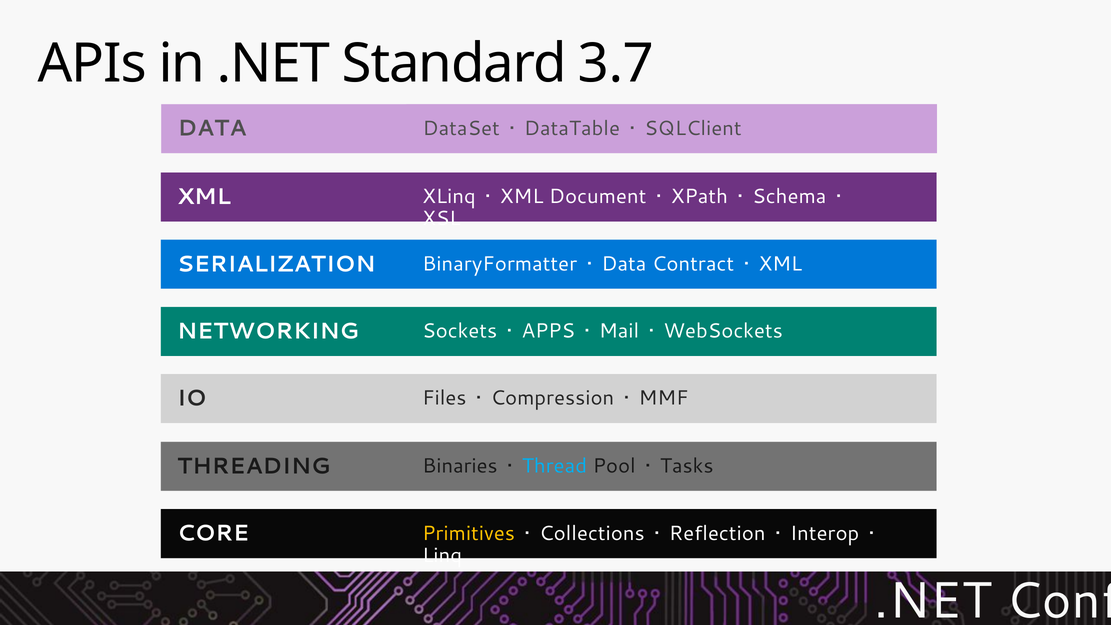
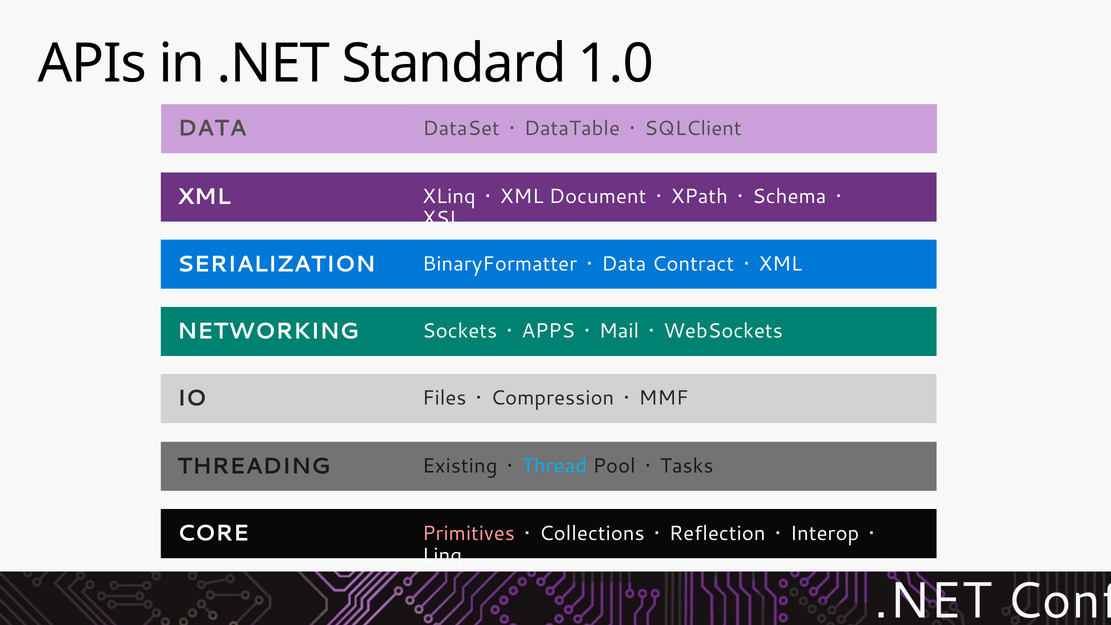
3.7: 3.7 -> 1.0
Binaries: Binaries -> Existing
Primitives colour: yellow -> pink
